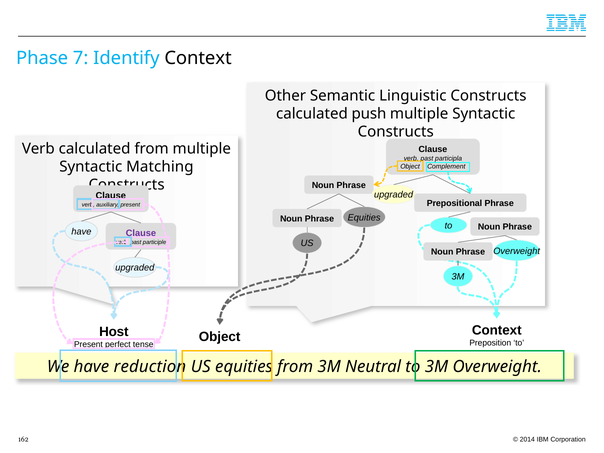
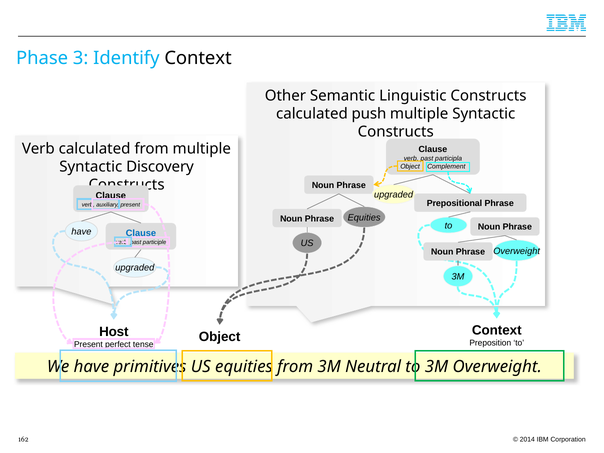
7: 7 -> 3
Matching: Matching -> Discovery
Clause at (141, 233) colour: purple -> blue
reduction: reduction -> primitives
